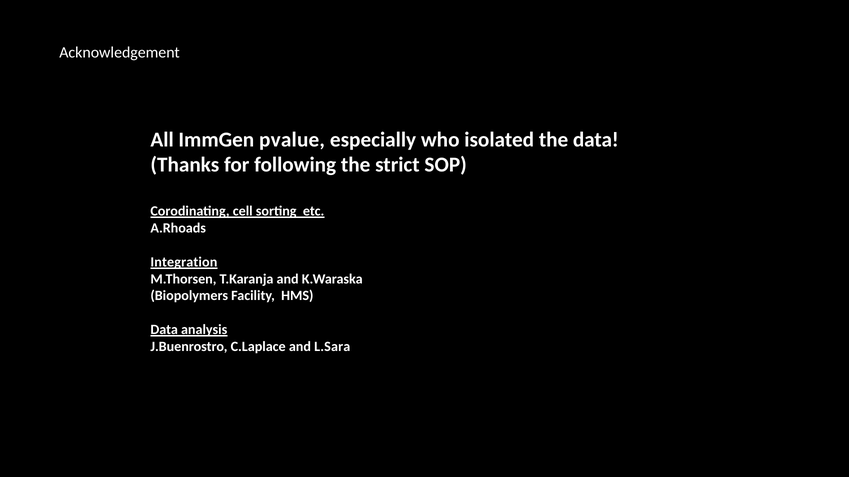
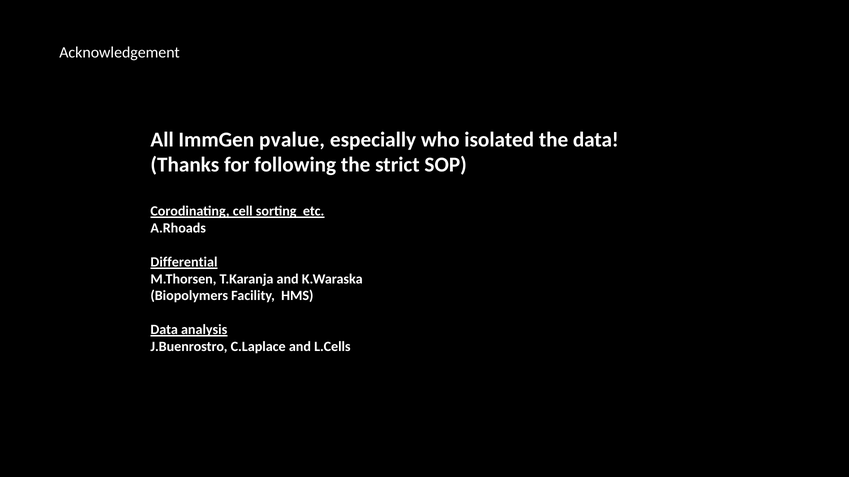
Integration: Integration -> Differential
L.Sara: L.Sara -> L.Cells
